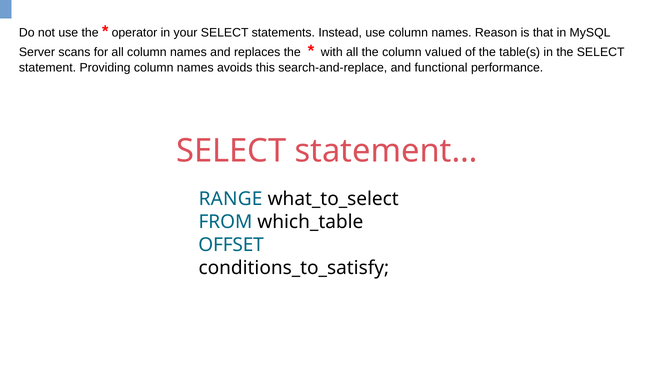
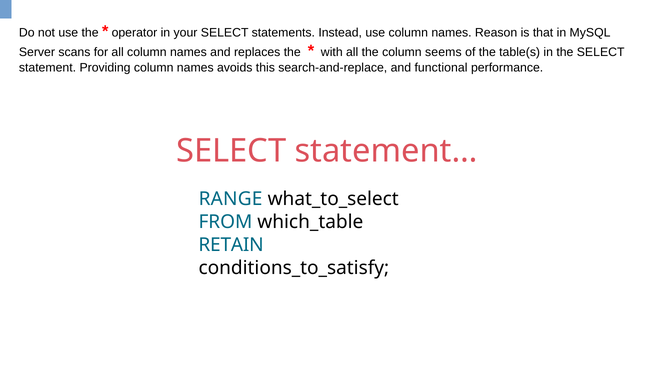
valued: valued -> seems
OFFSET: OFFSET -> RETAIN
